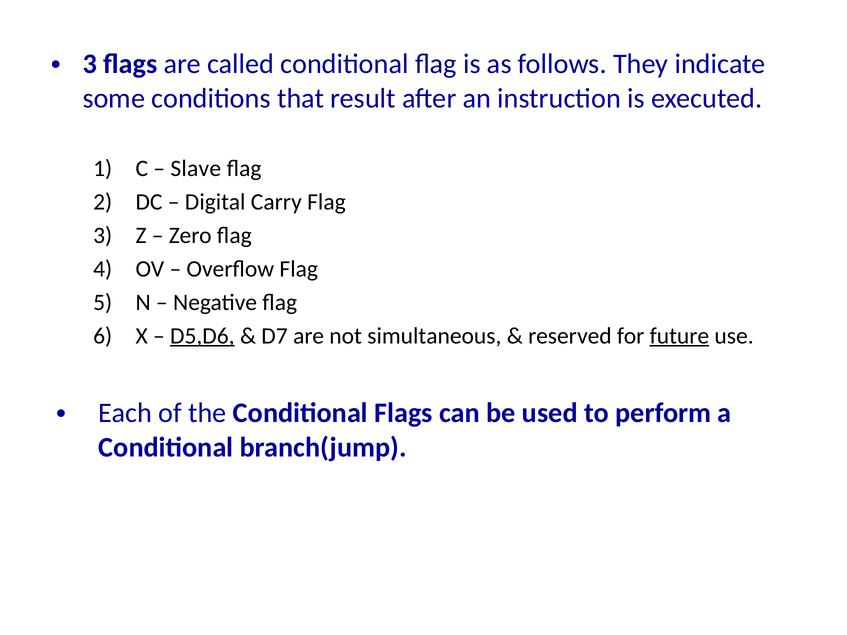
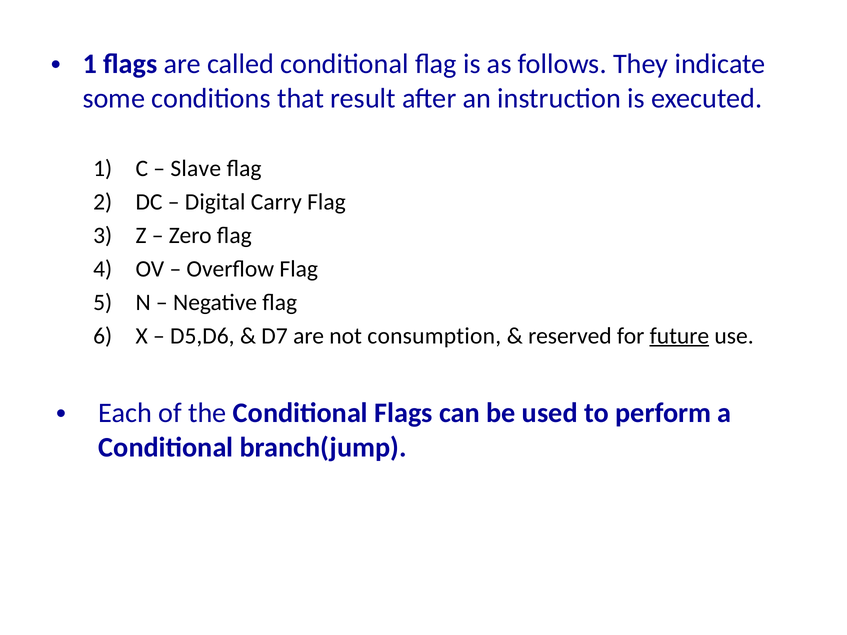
3 at (90, 64): 3 -> 1
D5,D6 underline: present -> none
simultaneous: simultaneous -> consumption
